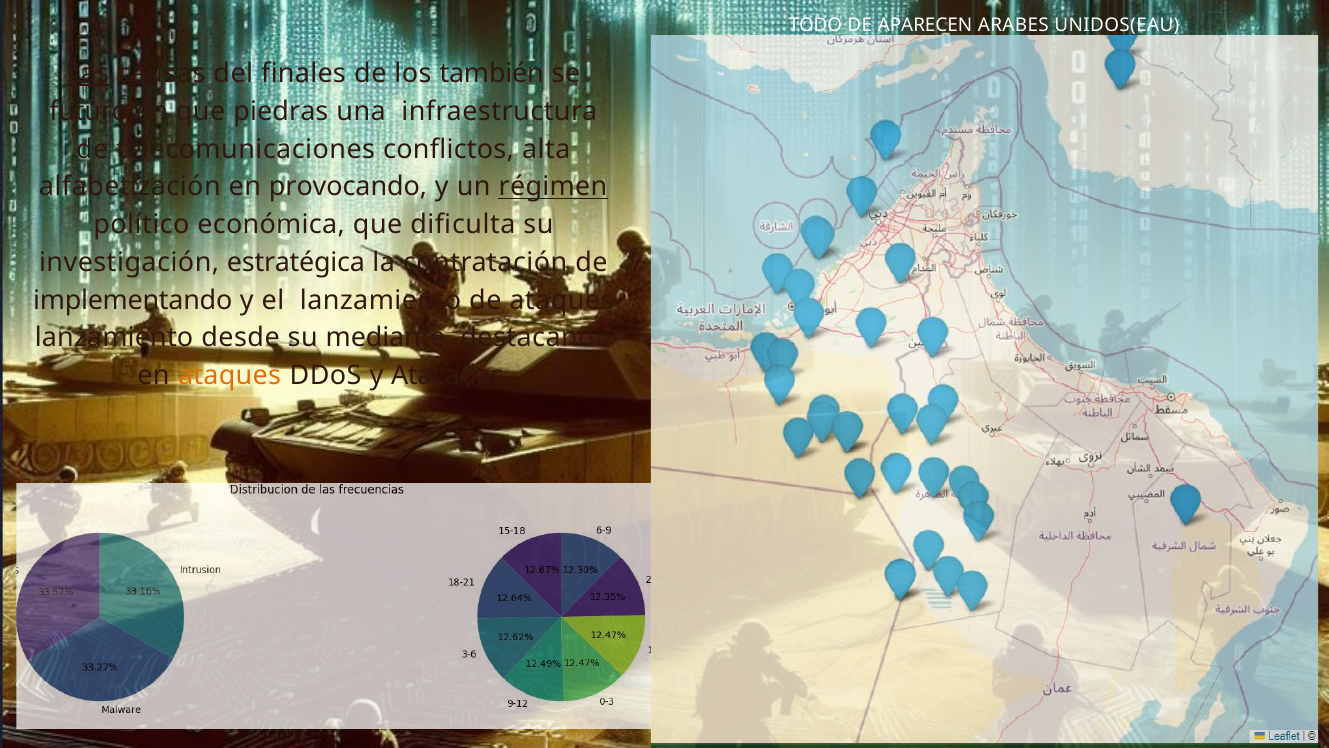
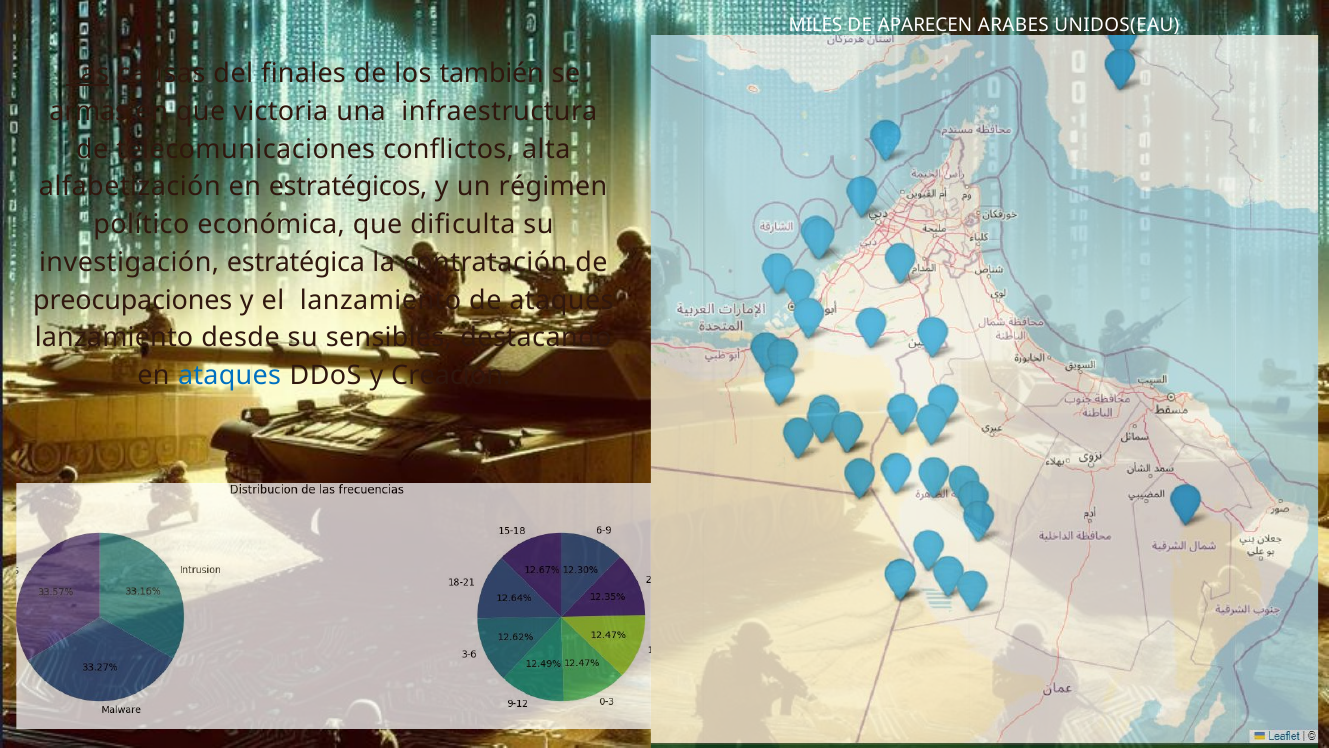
TODO: TODO -> MILES
futuro: futuro -> armas
piedras: piedras -> victoria
provocando: provocando -> estratégicos
régimen underline: present -> none
implementando: implementando -> preocupaciones
mediante: mediante -> sensibles
ataques at (229, 376) colour: orange -> blue
Atacadas: Atacadas -> Creación
